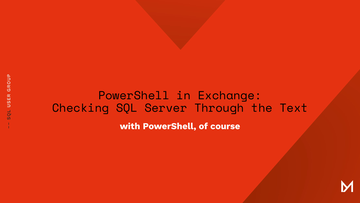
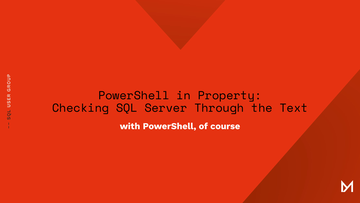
Exchange: Exchange -> Property
